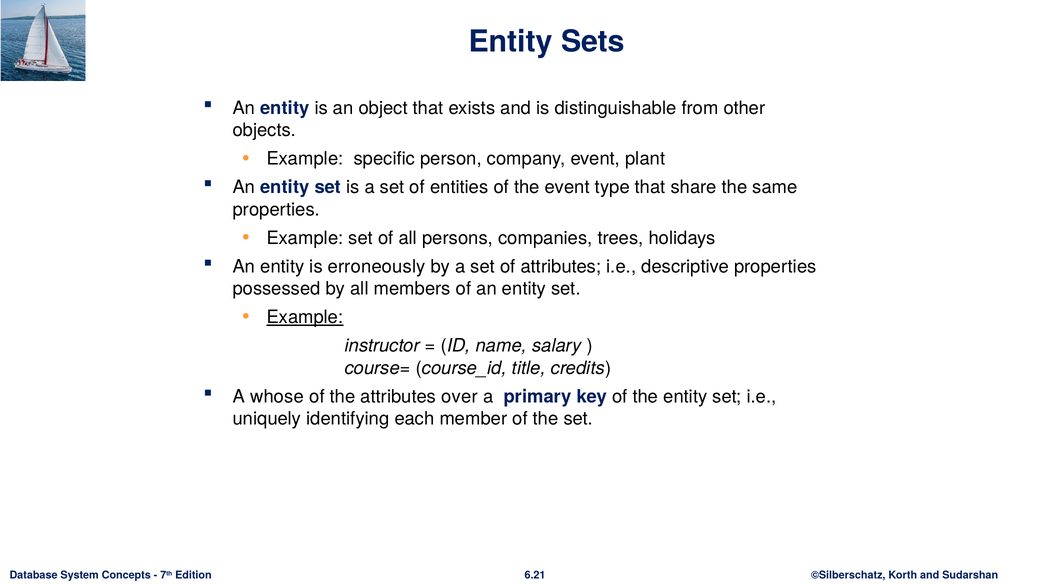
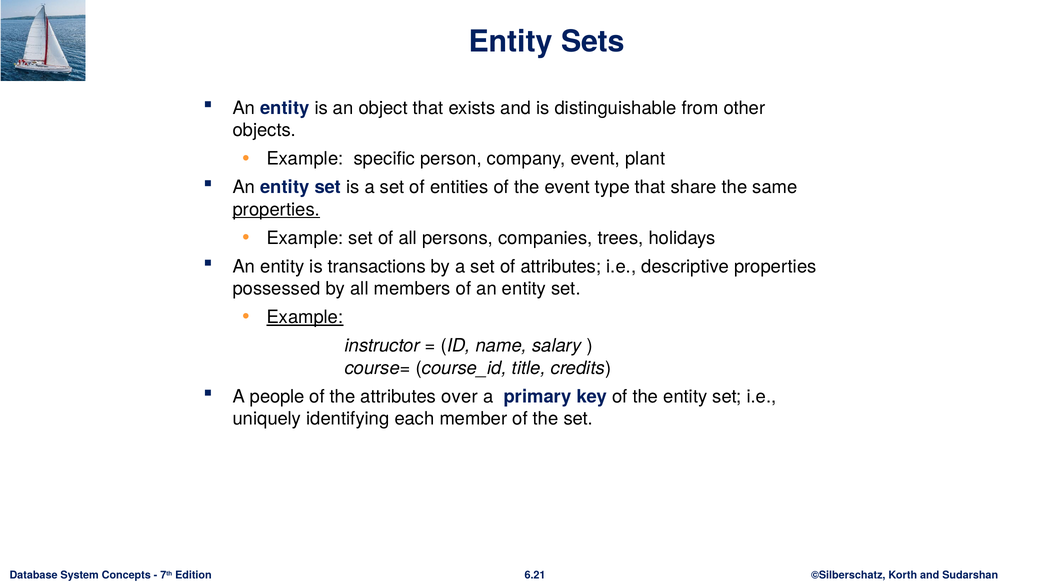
properties at (276, 209) underline: none -> present
erroneously: erroneously -> transactions
whose: whose -> people
